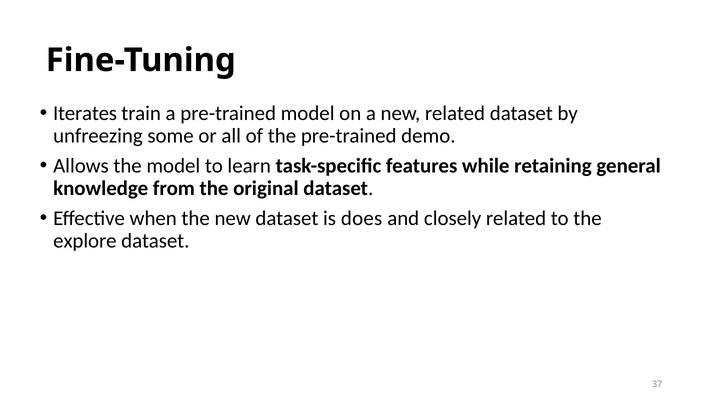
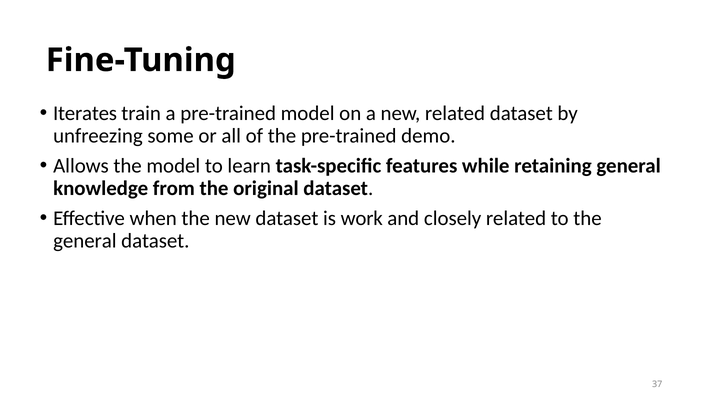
does: does -> work
explore at (85, 241): explore -> general
